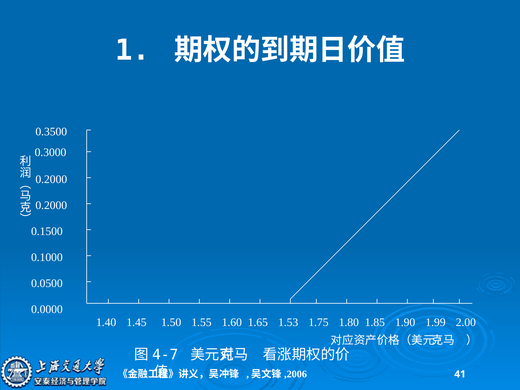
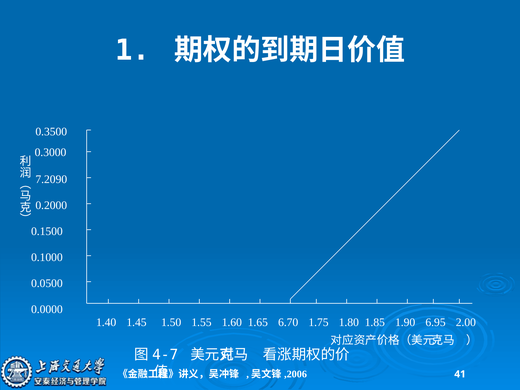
0.2000 at (51, 179): 0.2000 -> 7.2090
1.53: 1.53 -> 6.70
1.99: 1.99 -> 6.95
